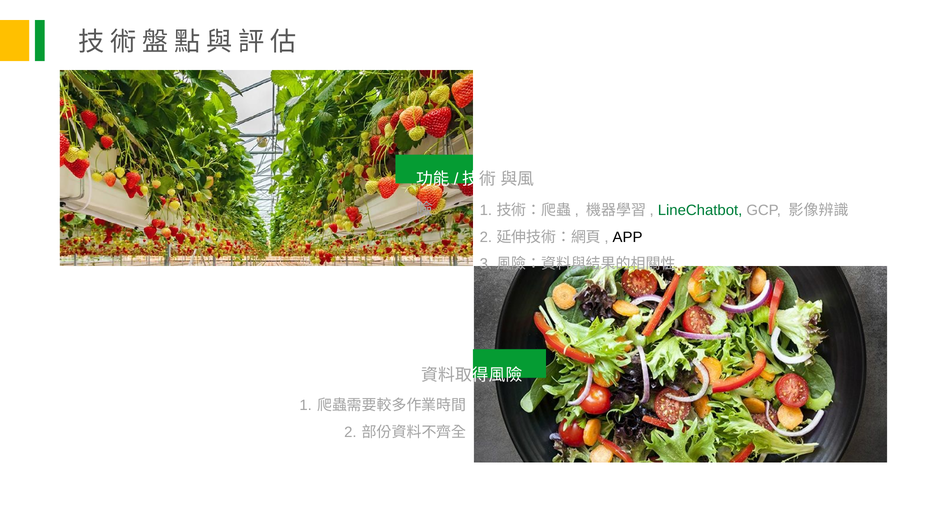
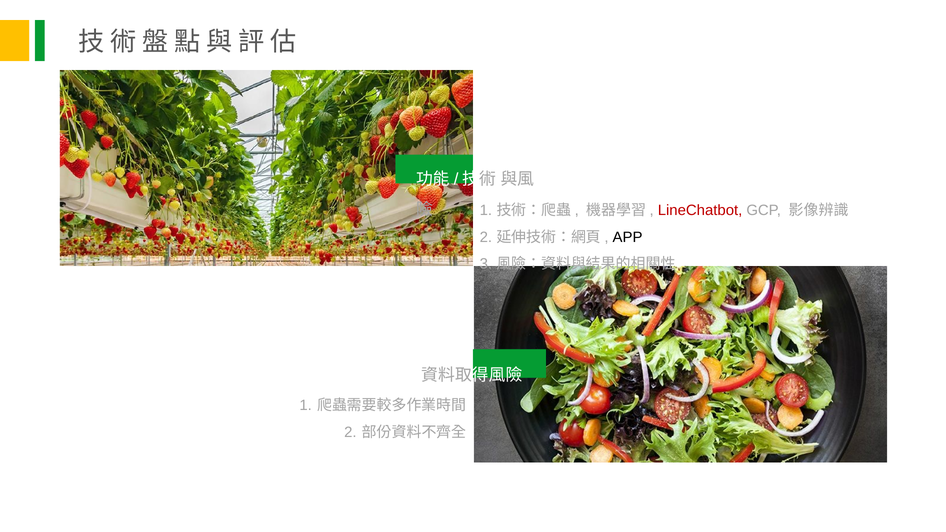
LineChatbot colour: green -> red
